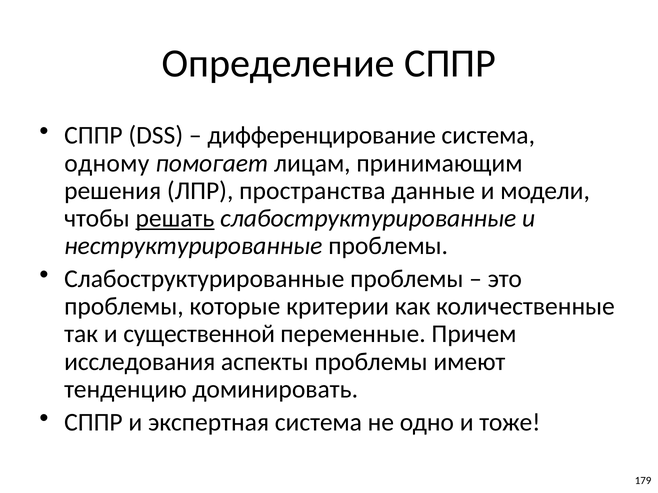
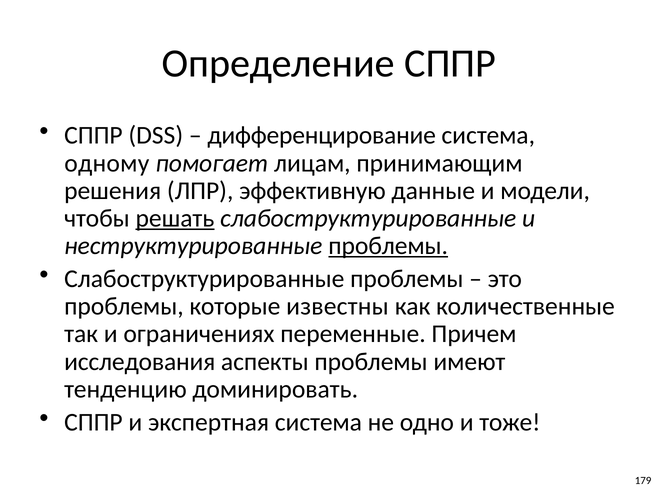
пространства: пространства -> эффективную
проблемы at (388, 246) underline: none -> present
критерии: критерии -> известны
существенной: существенной -> ограничениях
